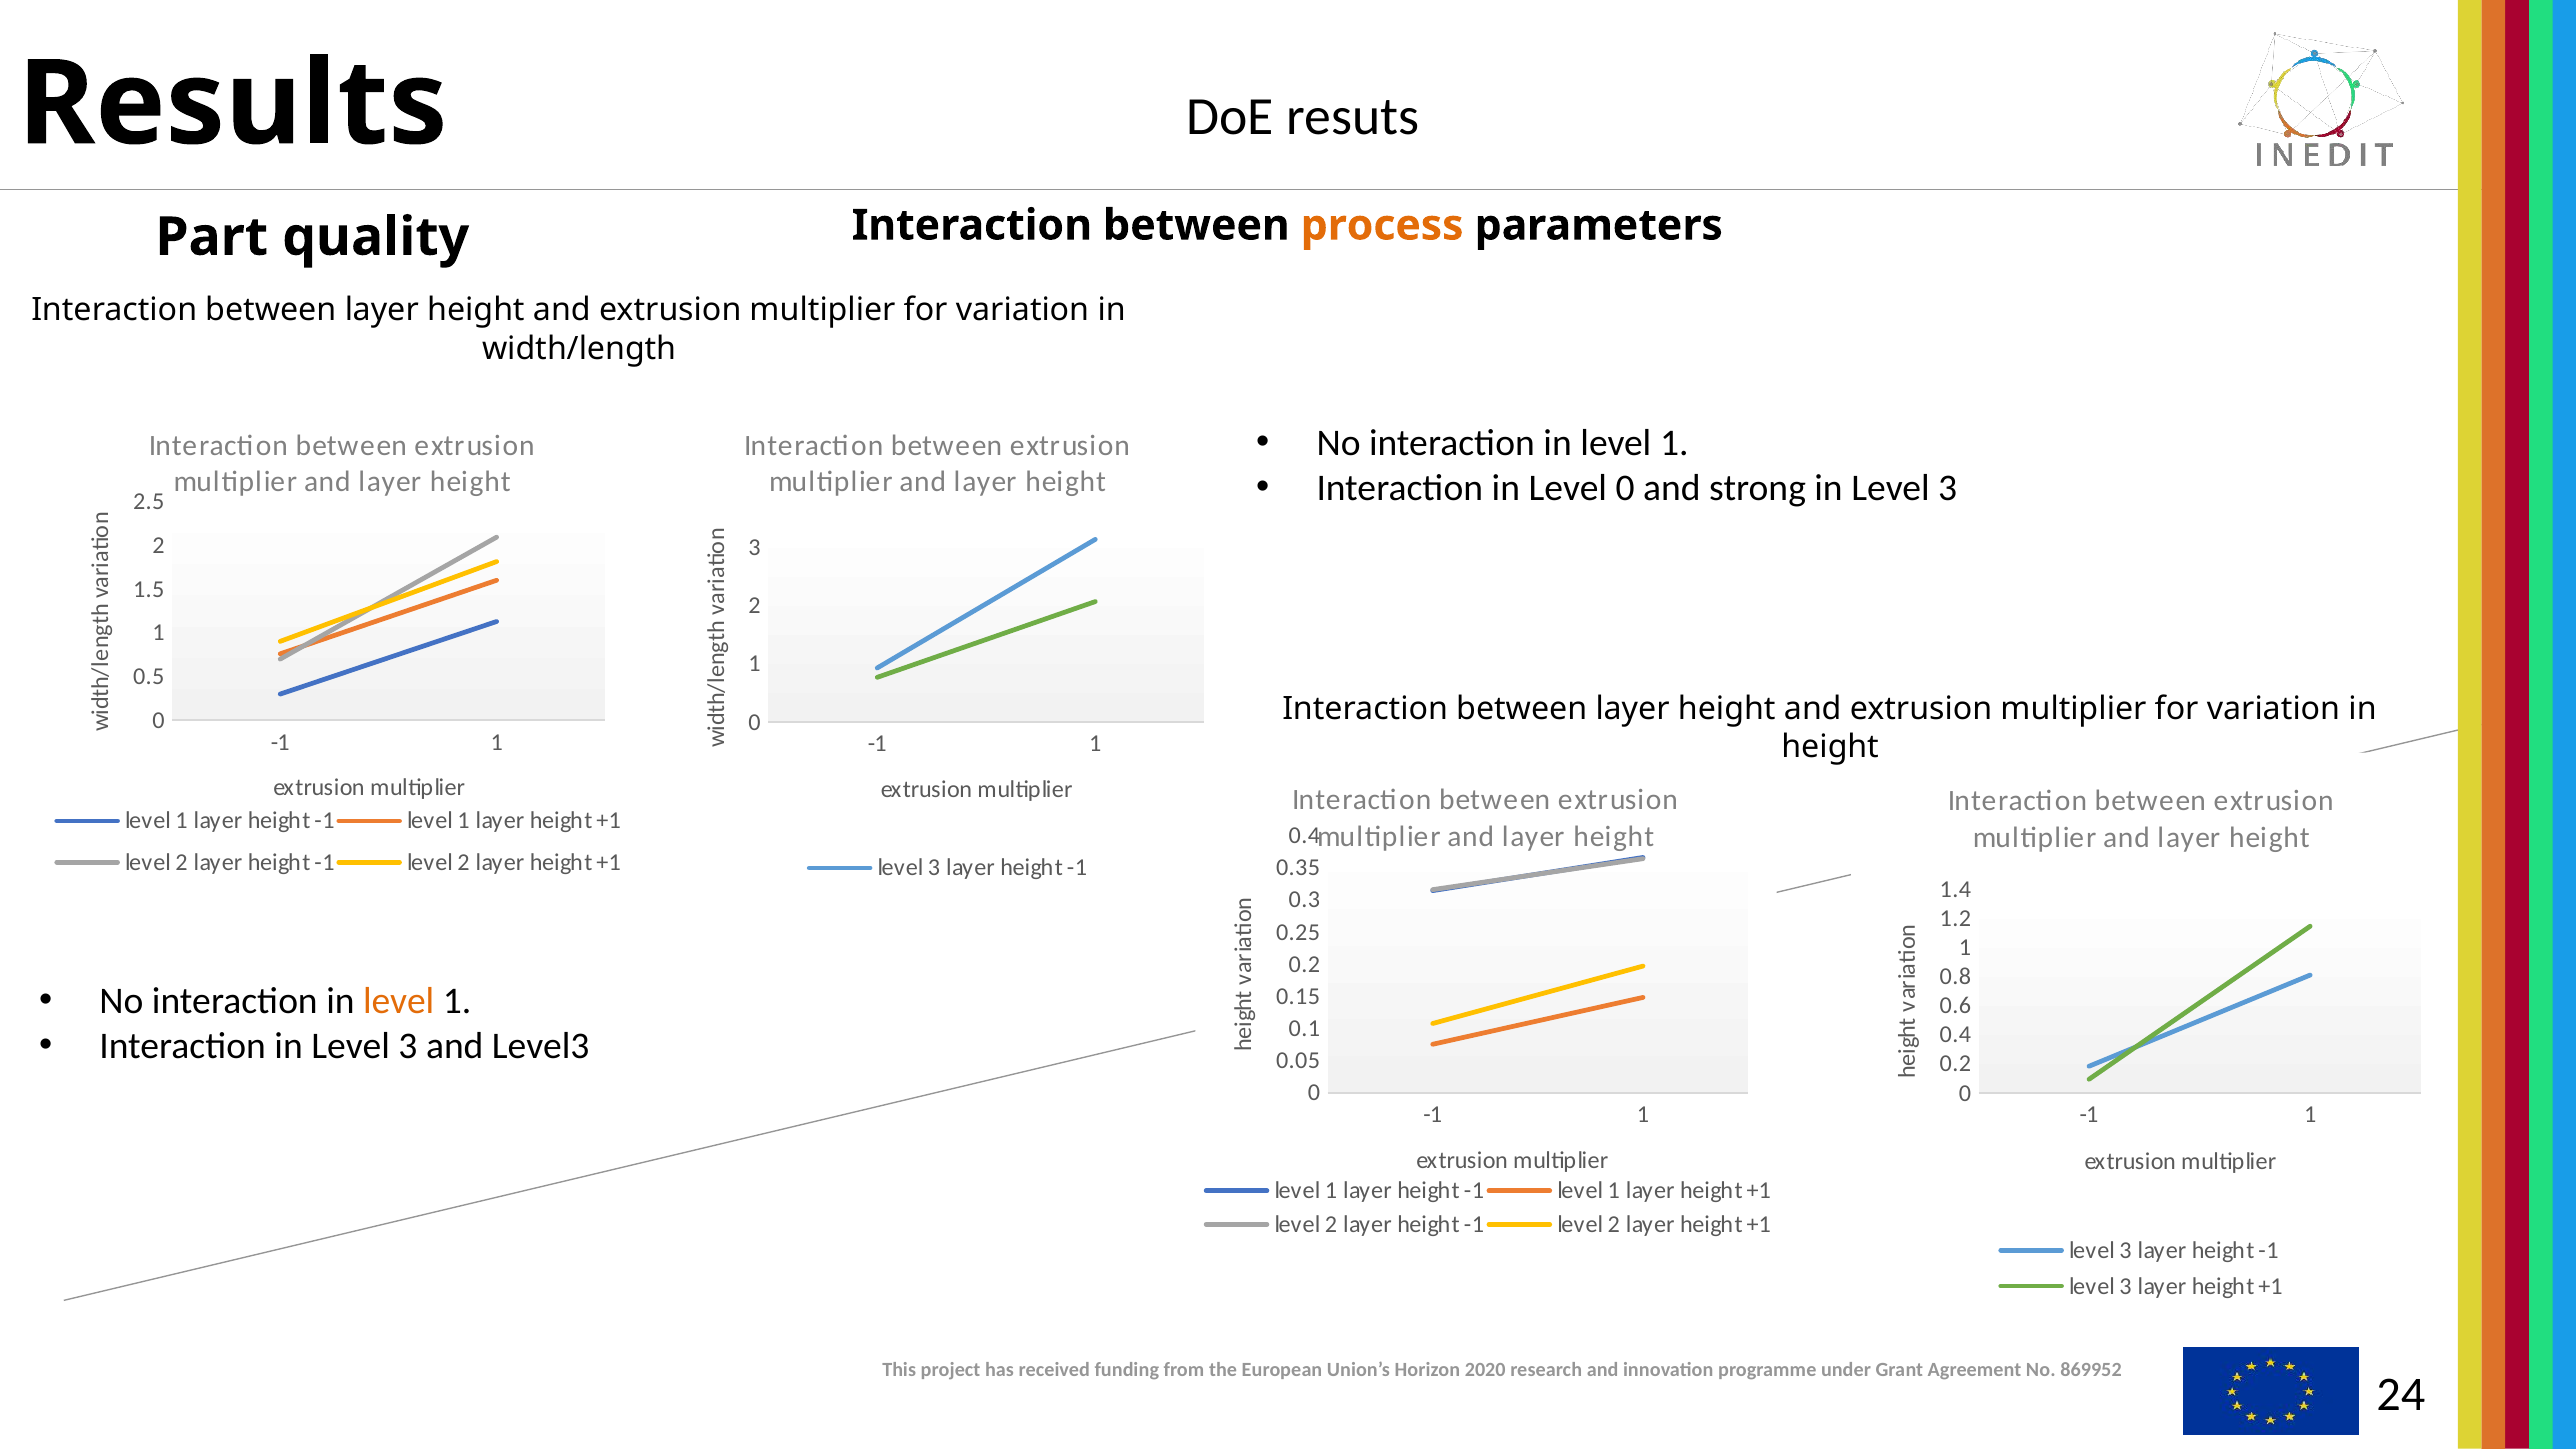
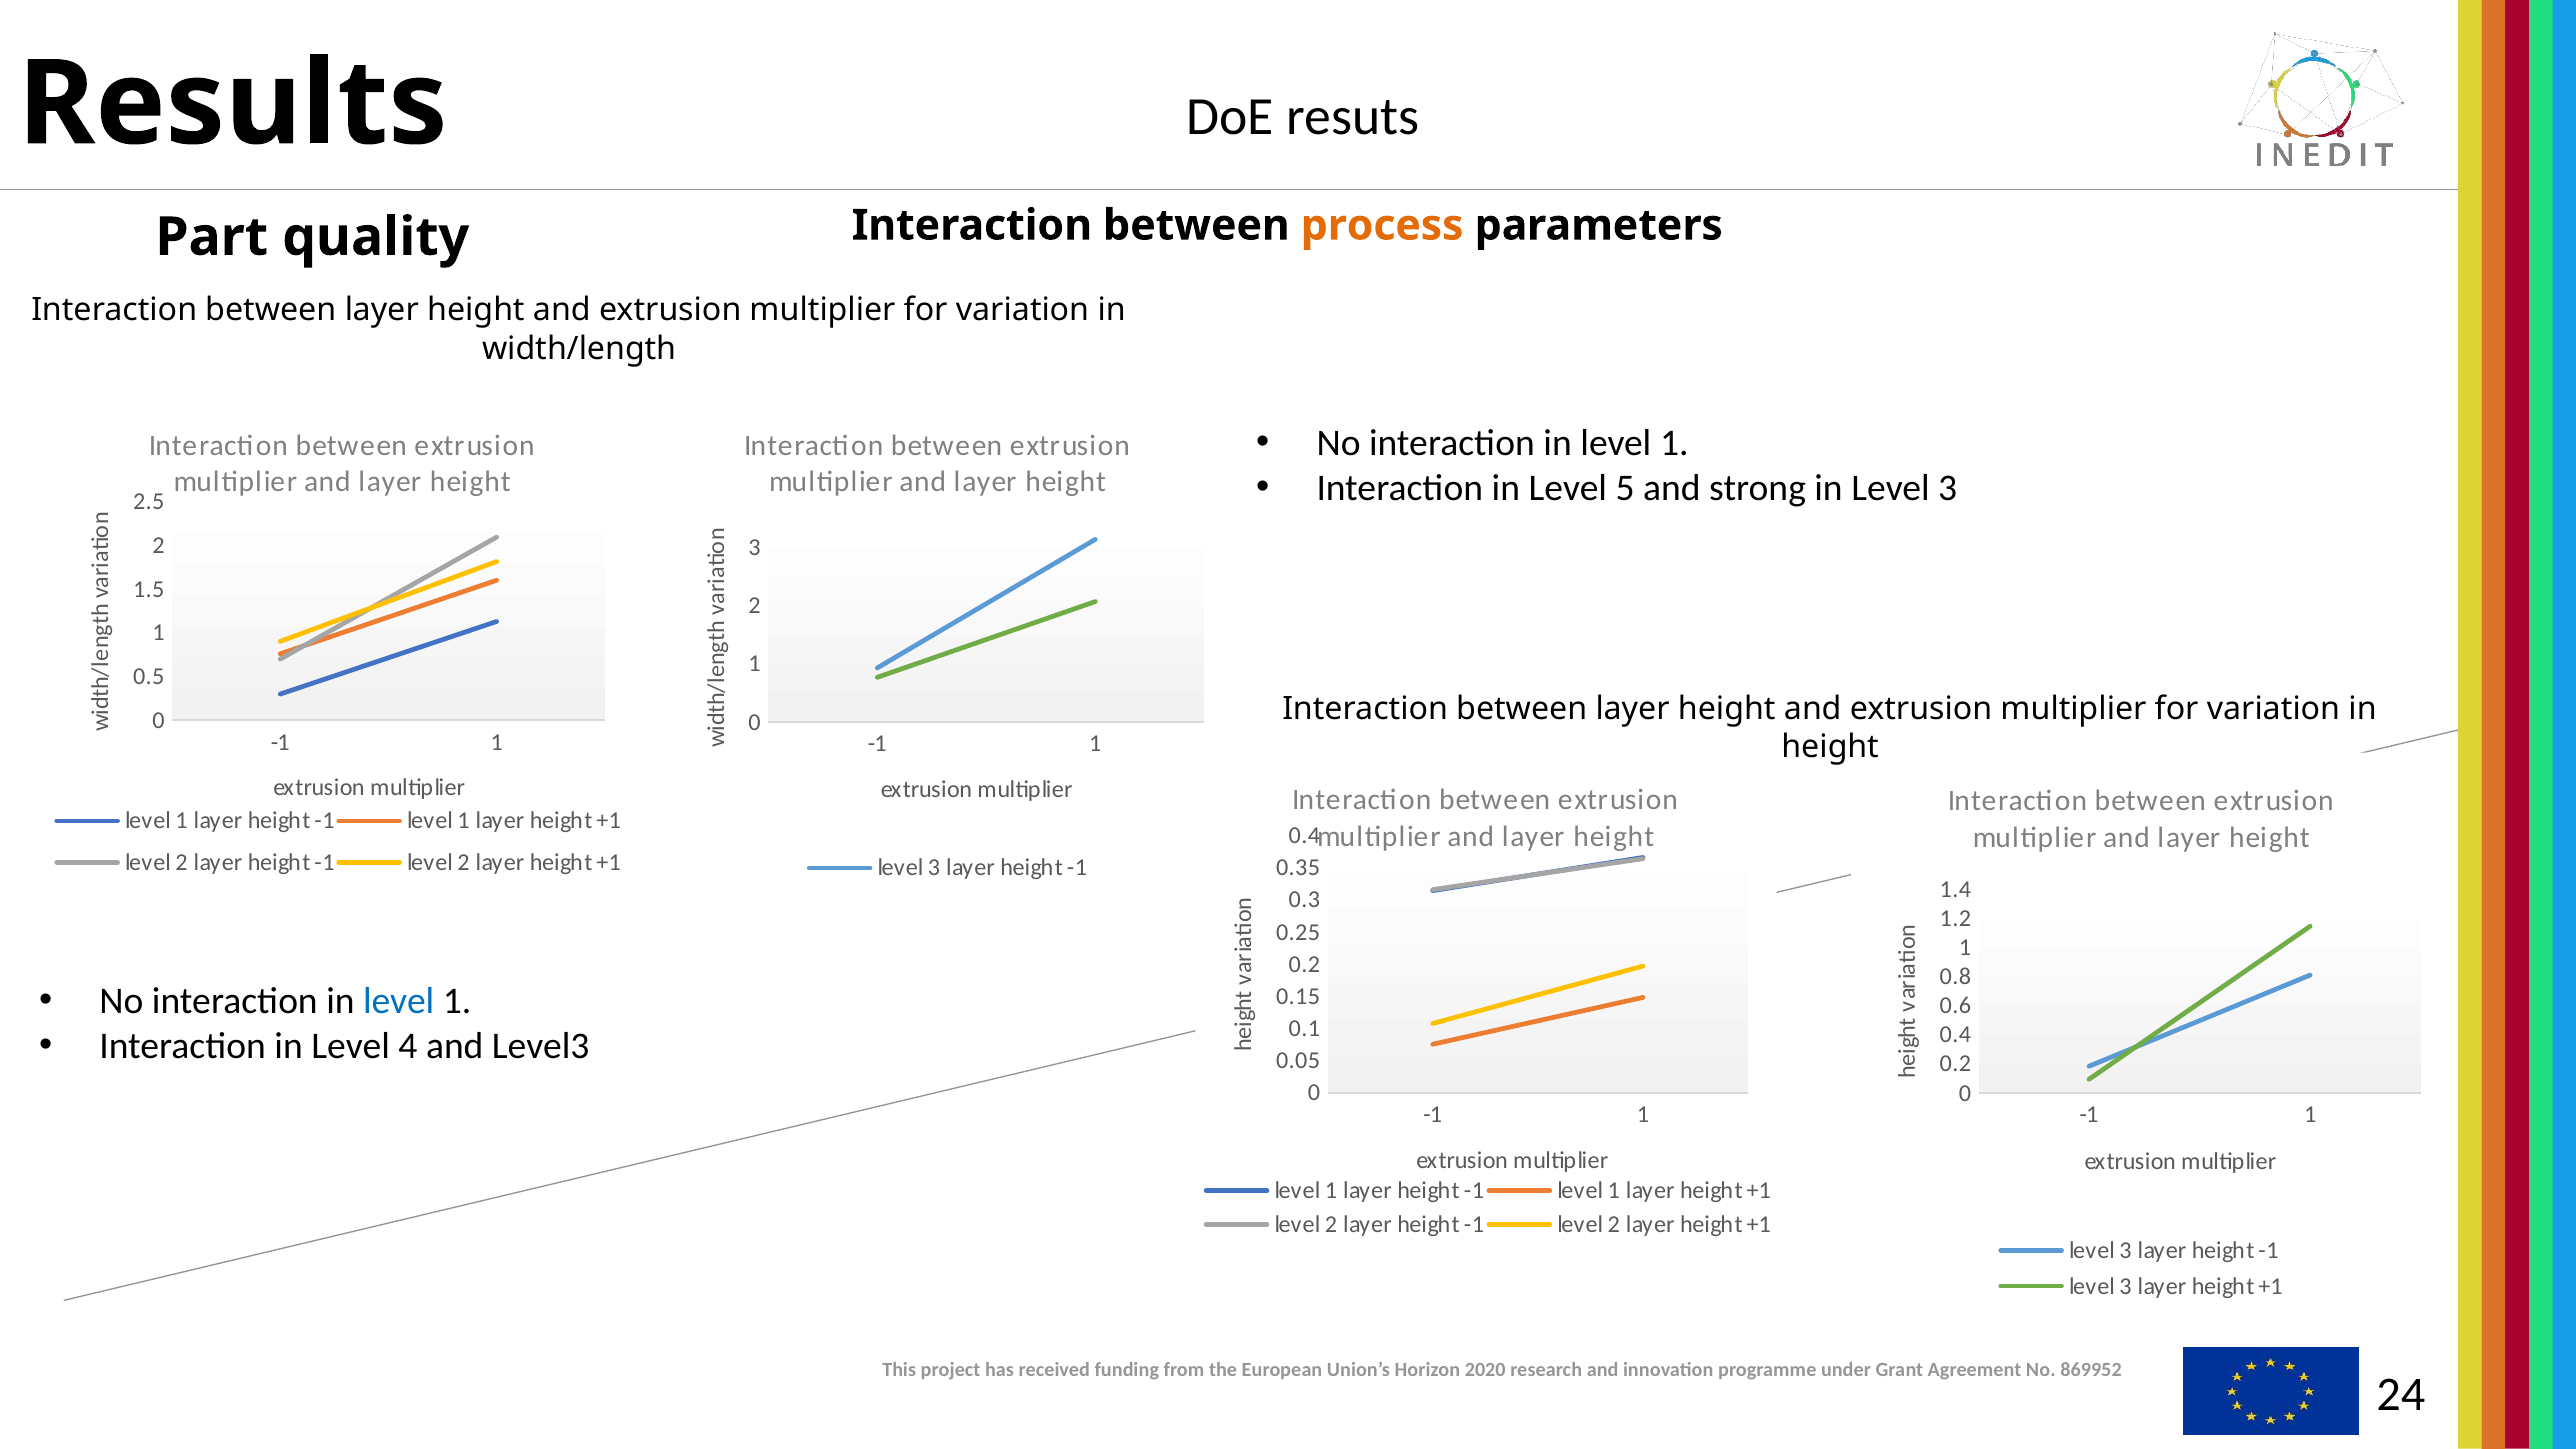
Level 0: 0 -> 5
level at (399, 1001) colour: orange -> blue
Interaction in Level 3: 3 -> 4
